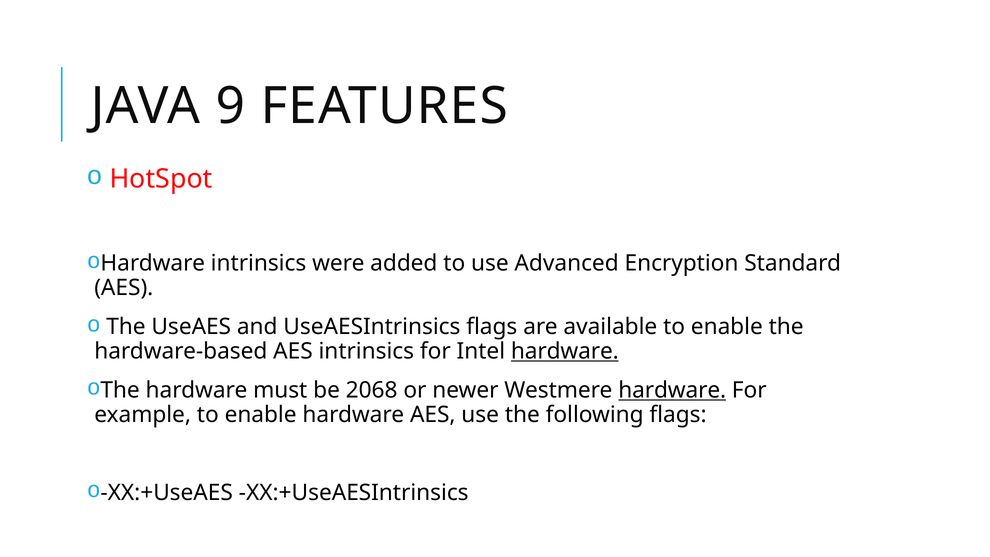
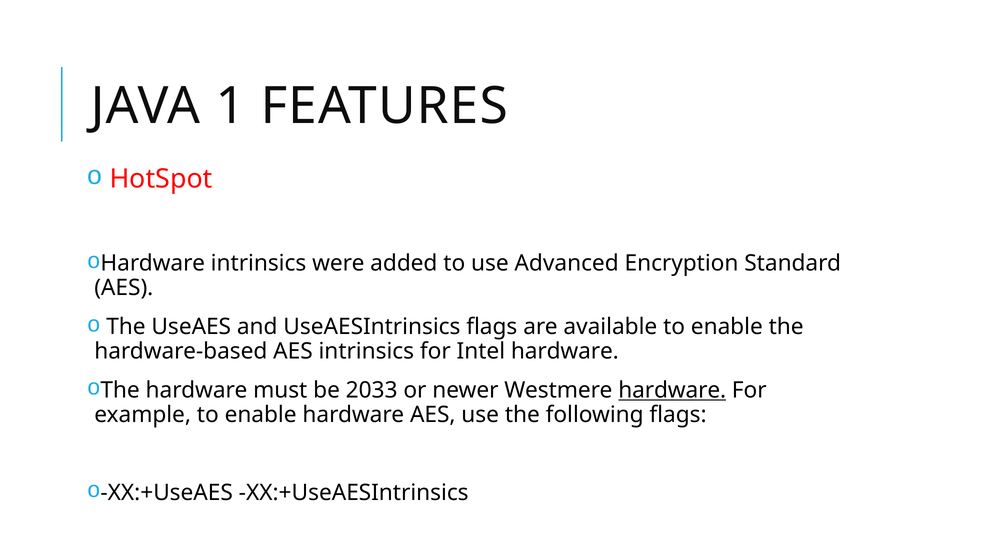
9: 9 -> 1
hardware at (565, 351) underline: present -> none
2068: 2068 -> 2033
